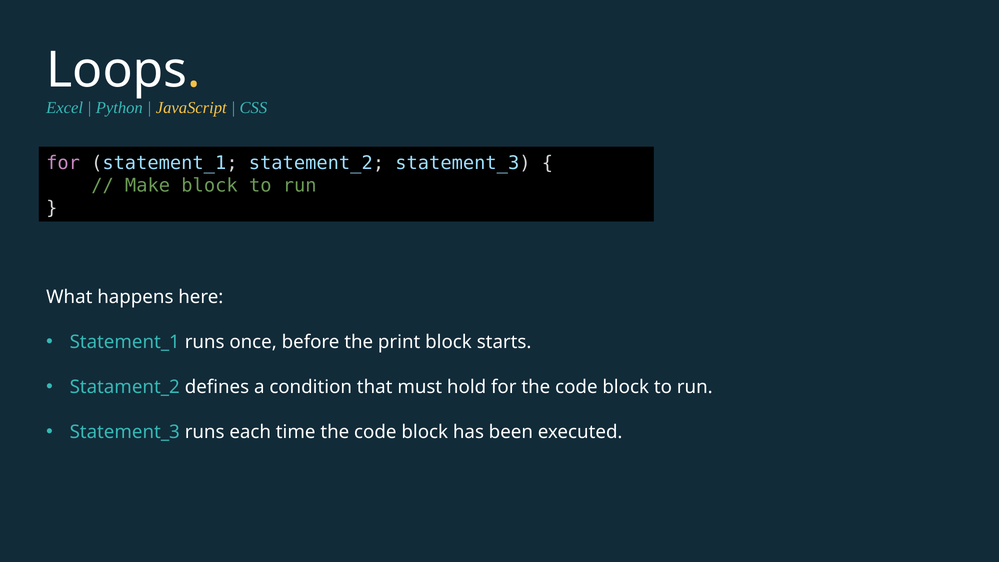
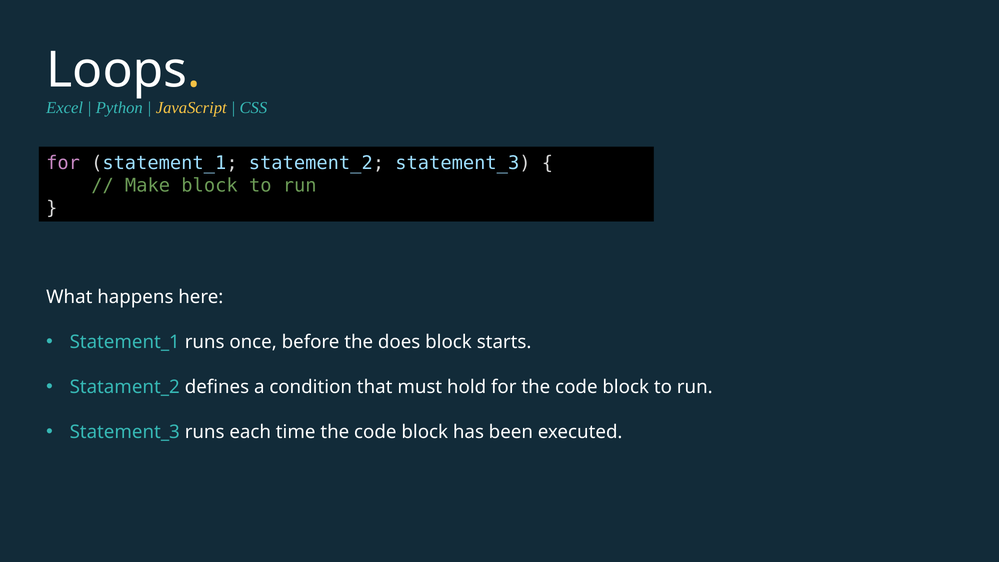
print: print -> does
